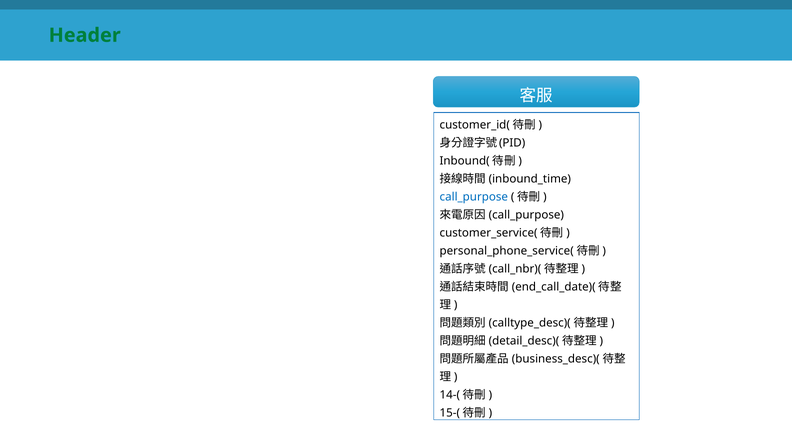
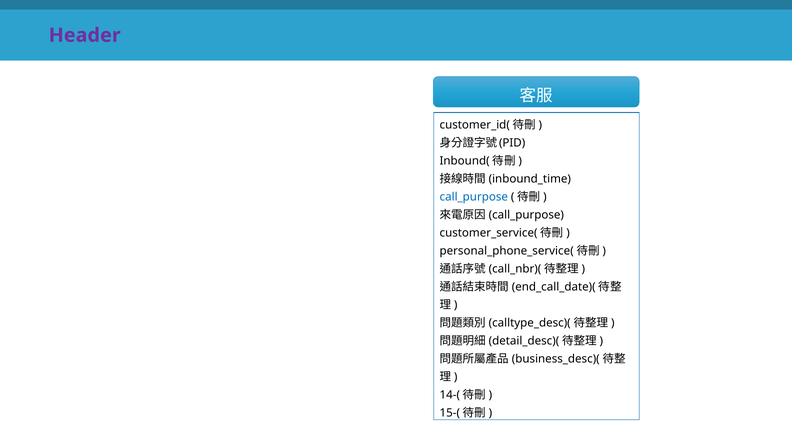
Header colour: green -> purple
